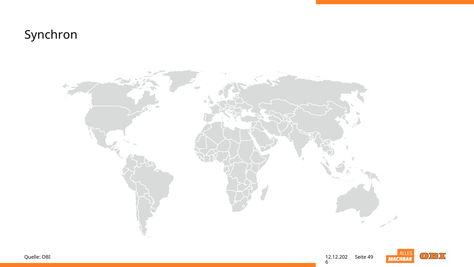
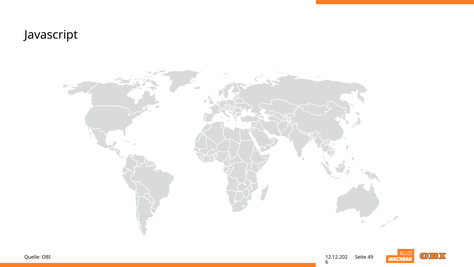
Synchron: Synchron -> Javascript
